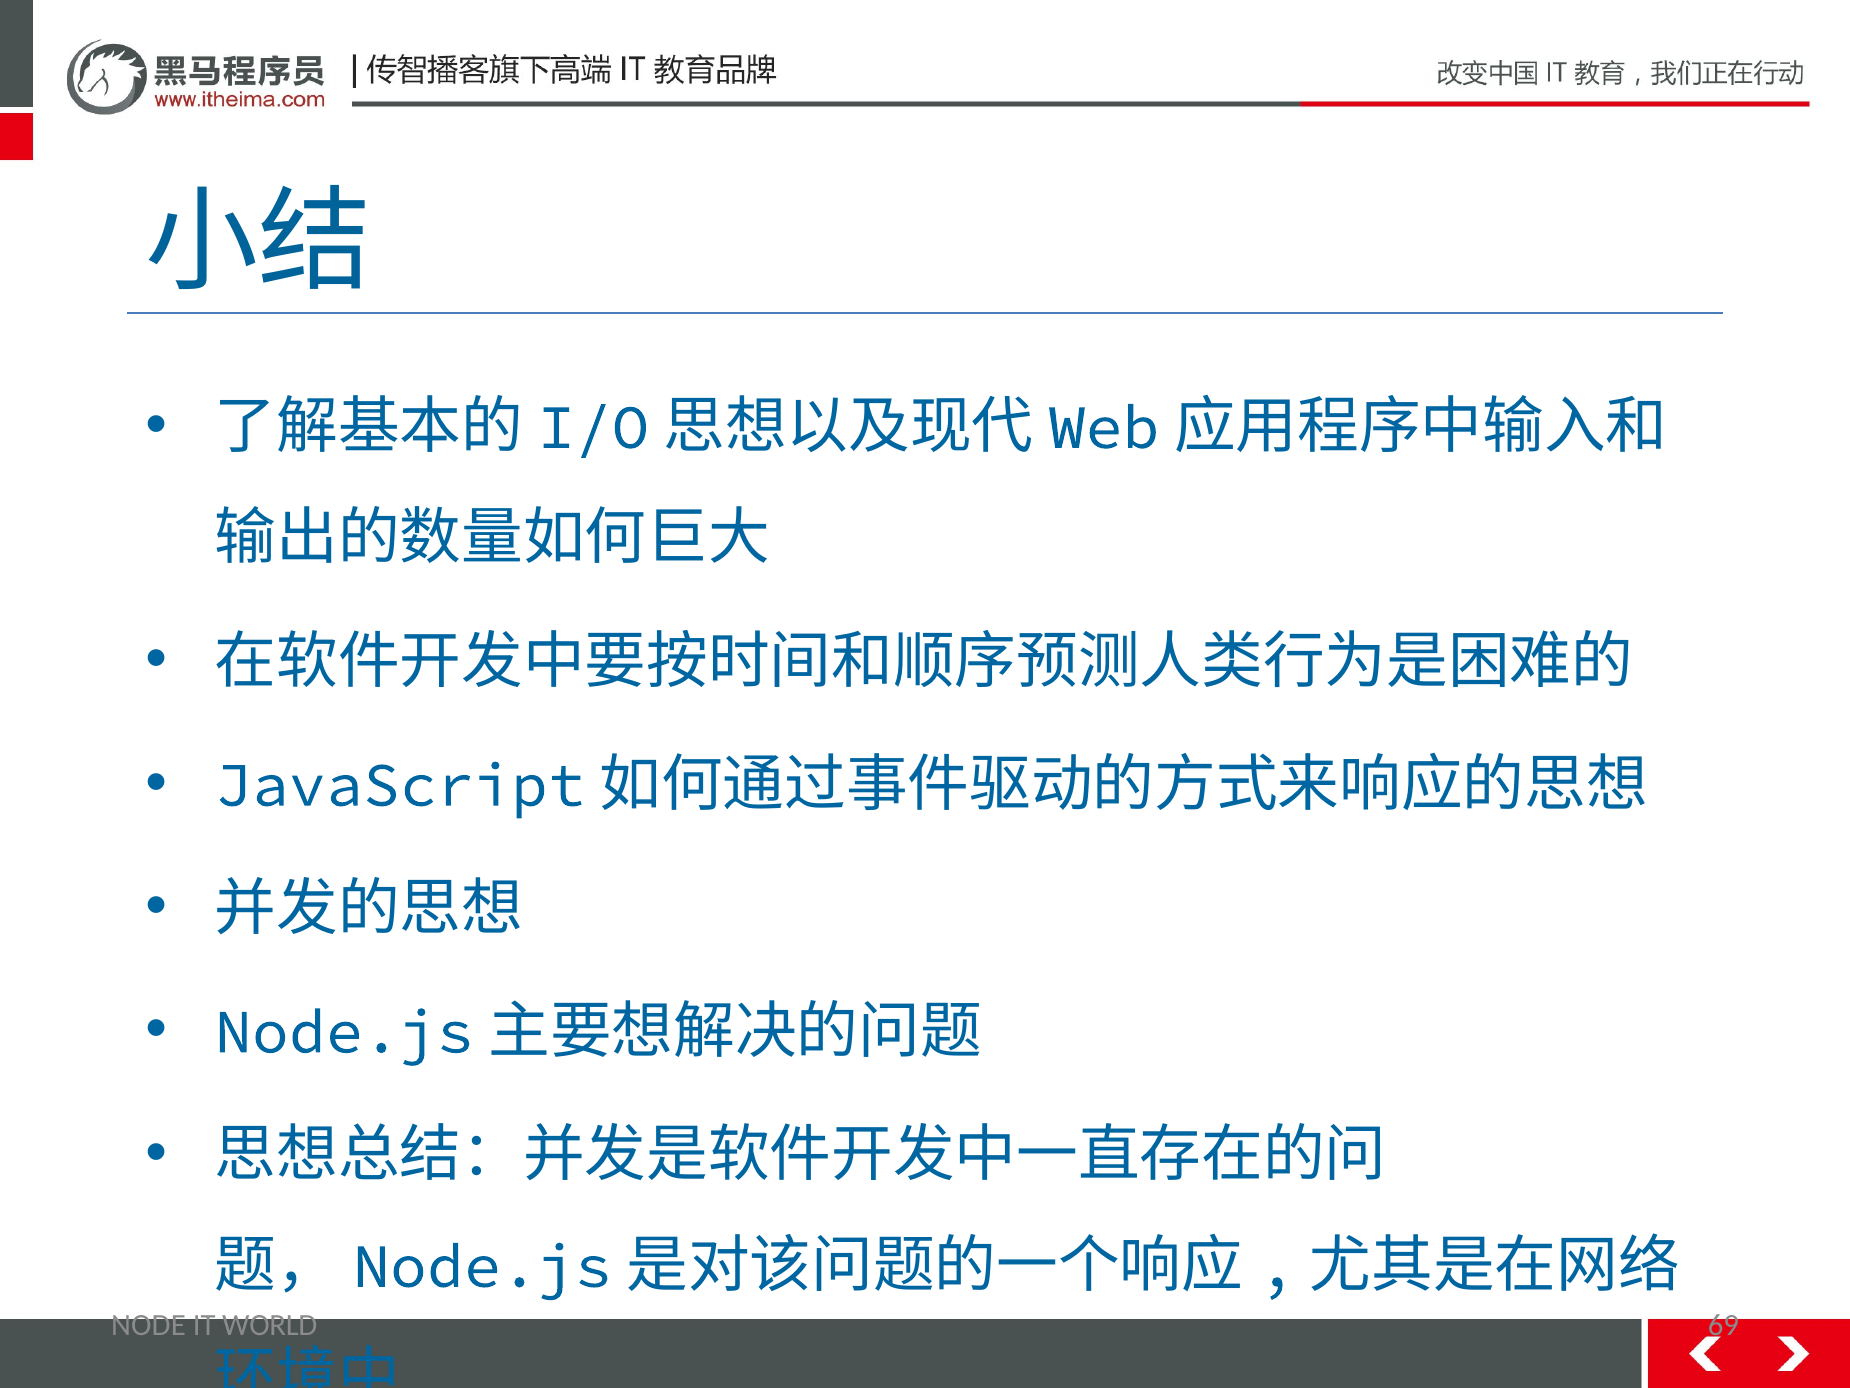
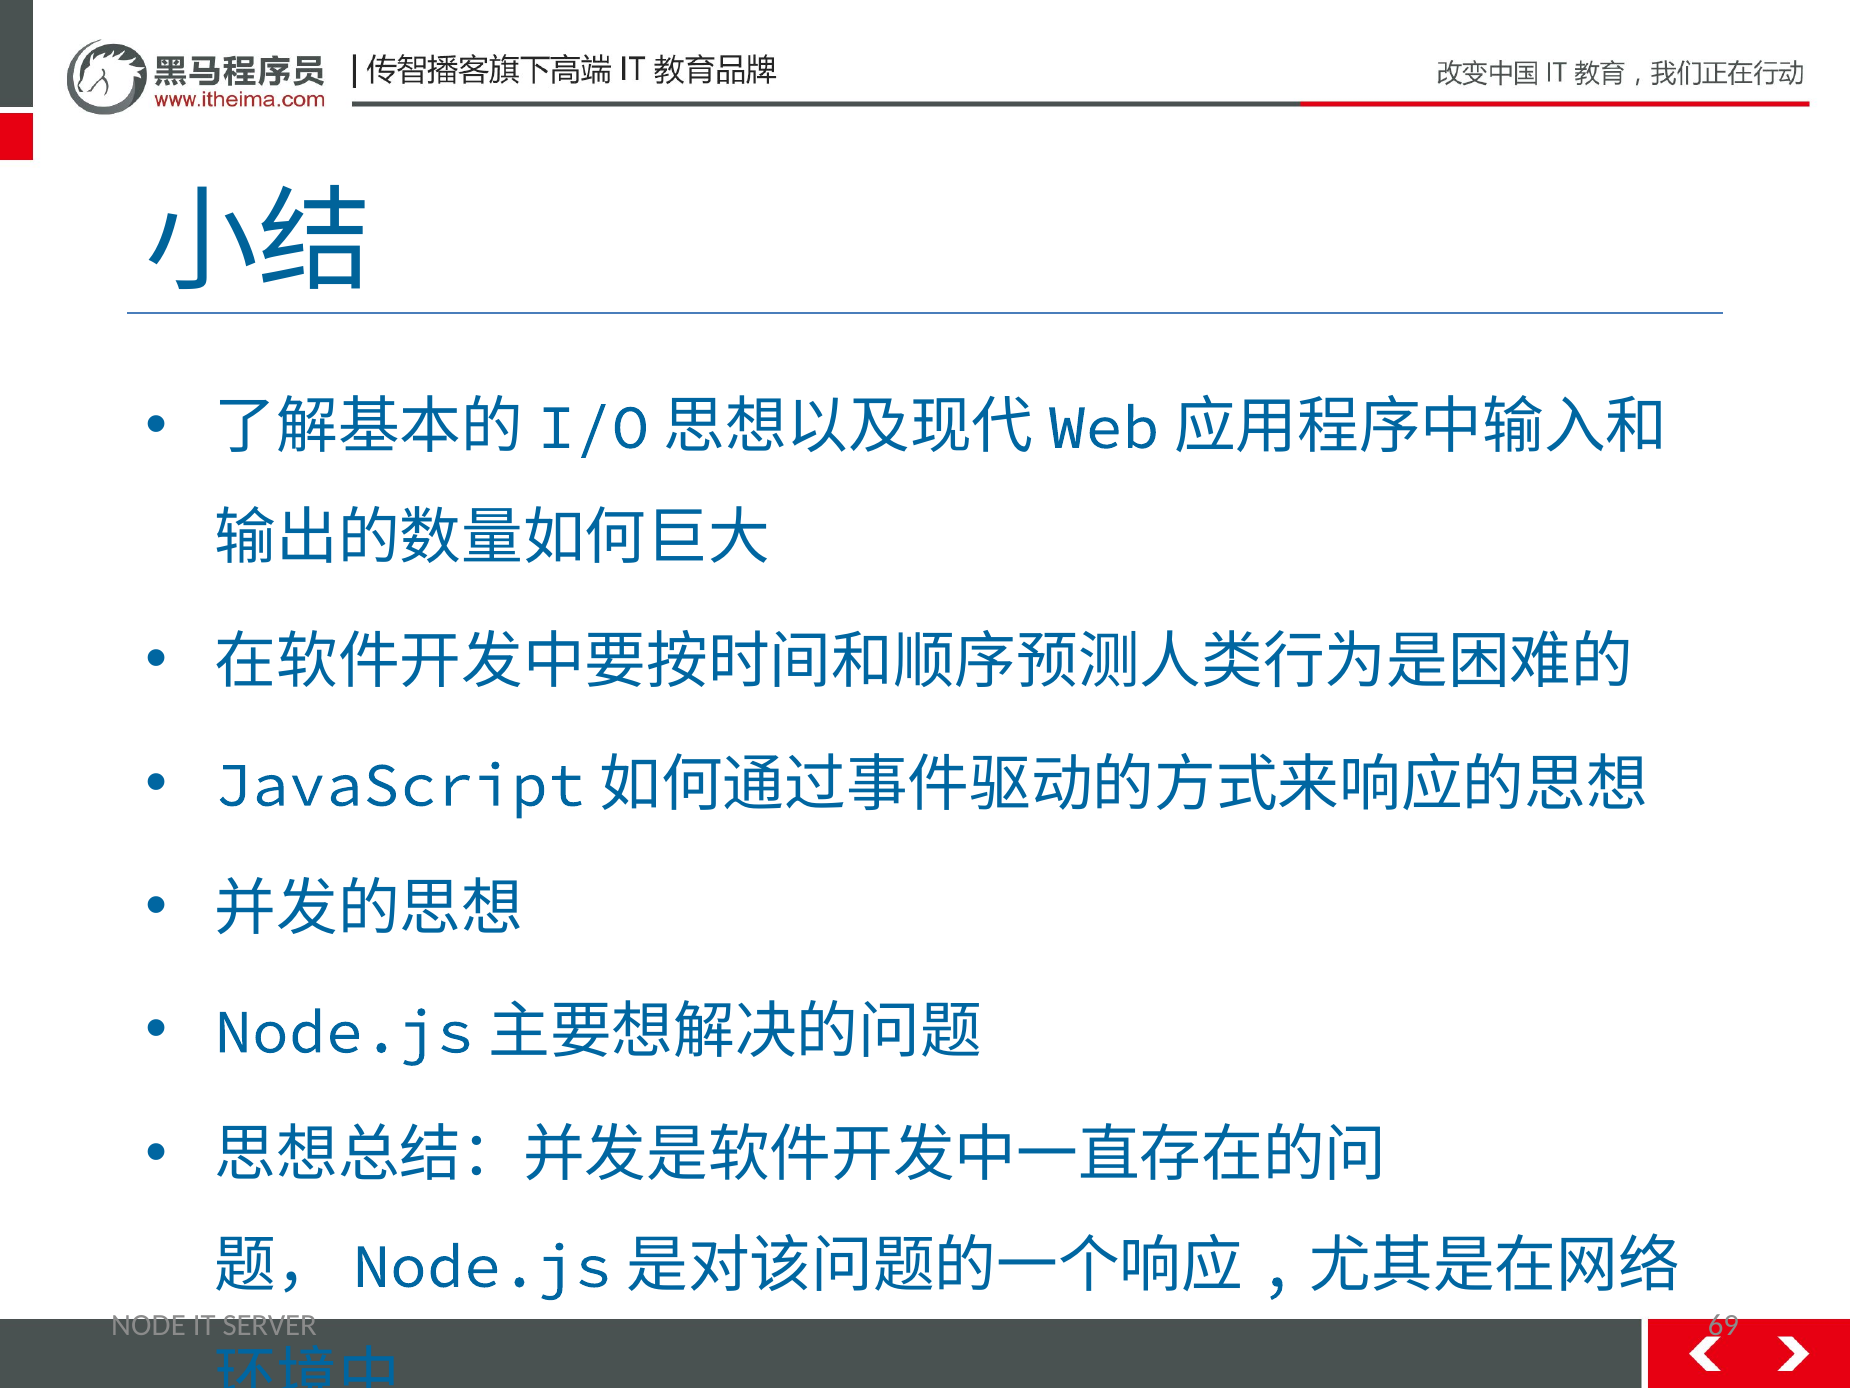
WORLD: WORLD -> SERVER
